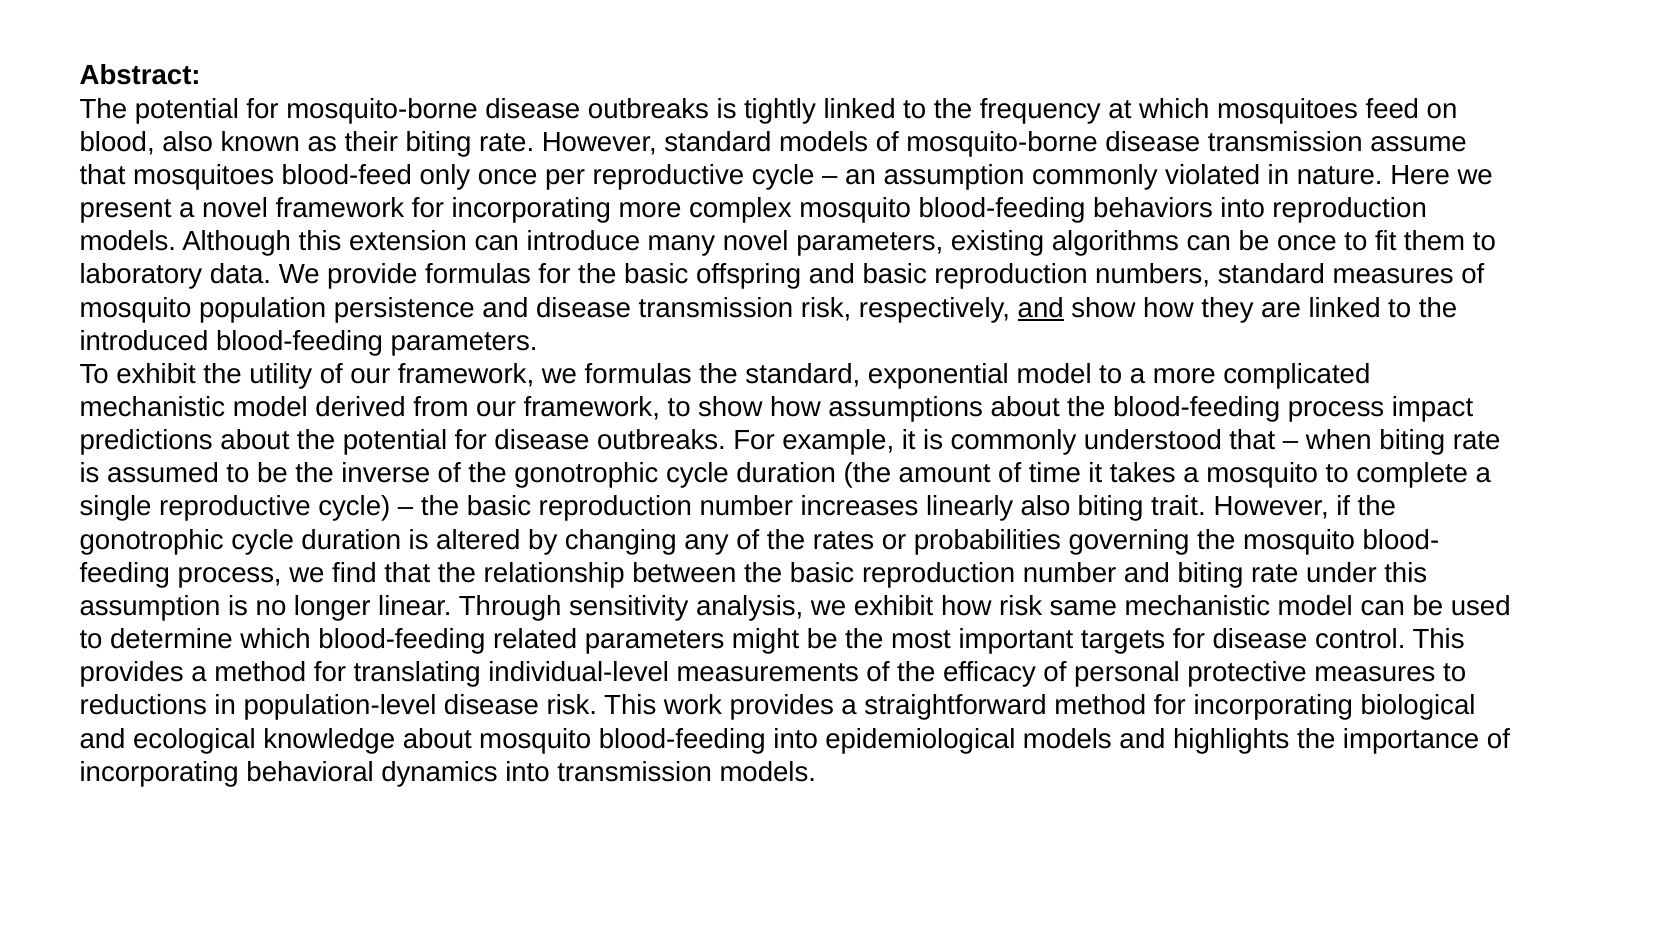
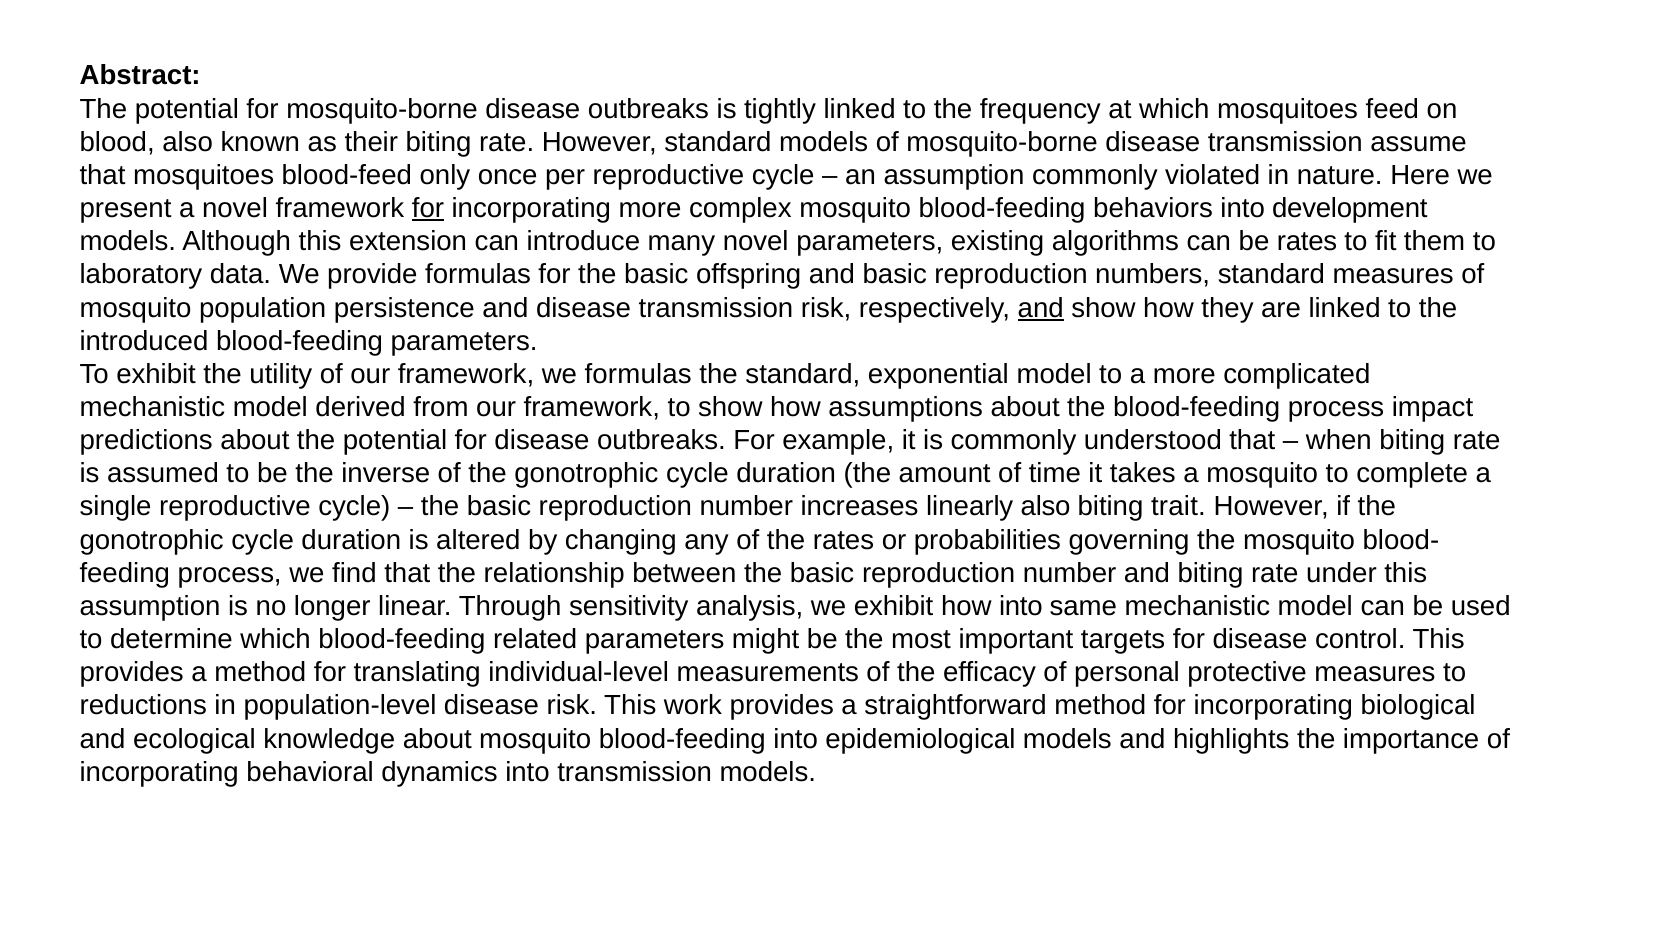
for at (428, 208) underline: none -> present
into reproduction: reproduction -> development
be once: once -> rates
how risk: risk -> into
